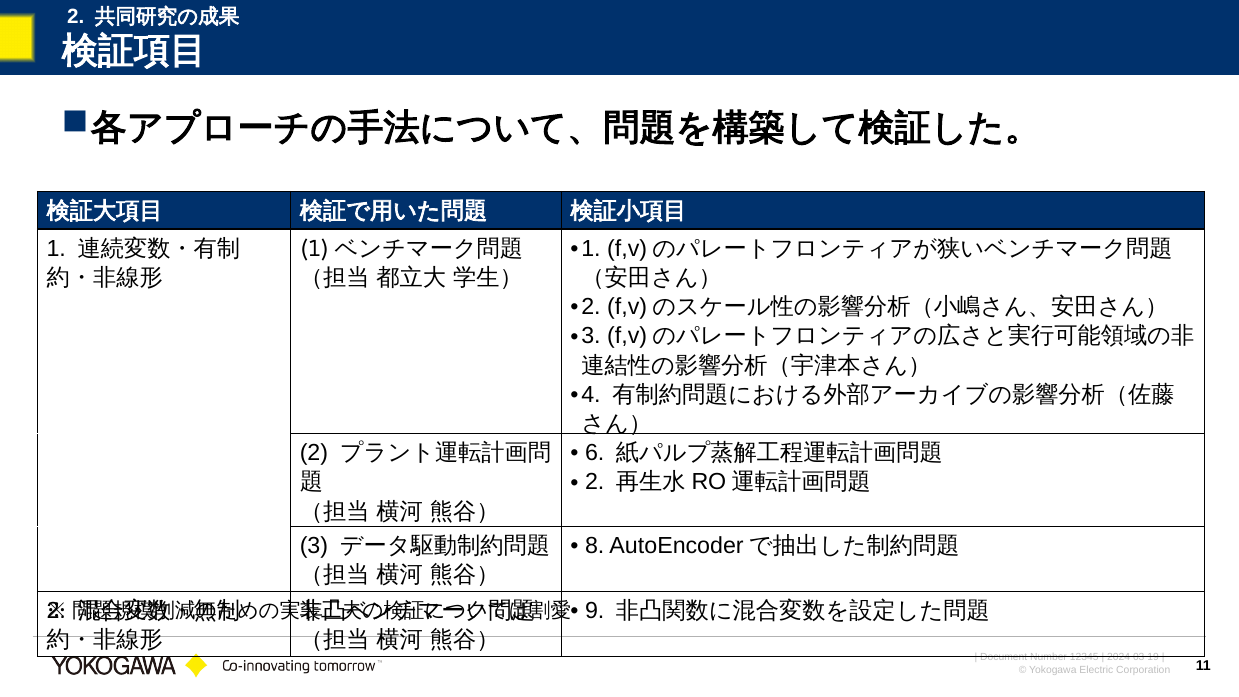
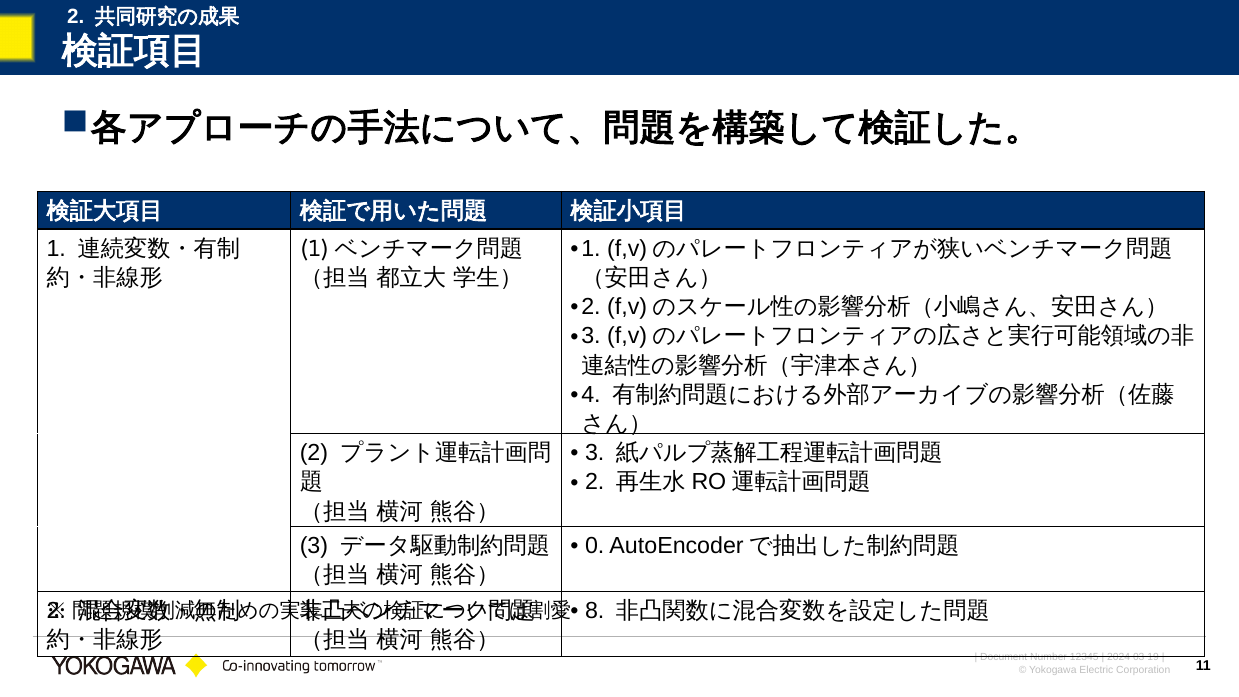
6 at (595, 453): 6 -> 3
8: 8 -> 0
9: 9 -> 8
